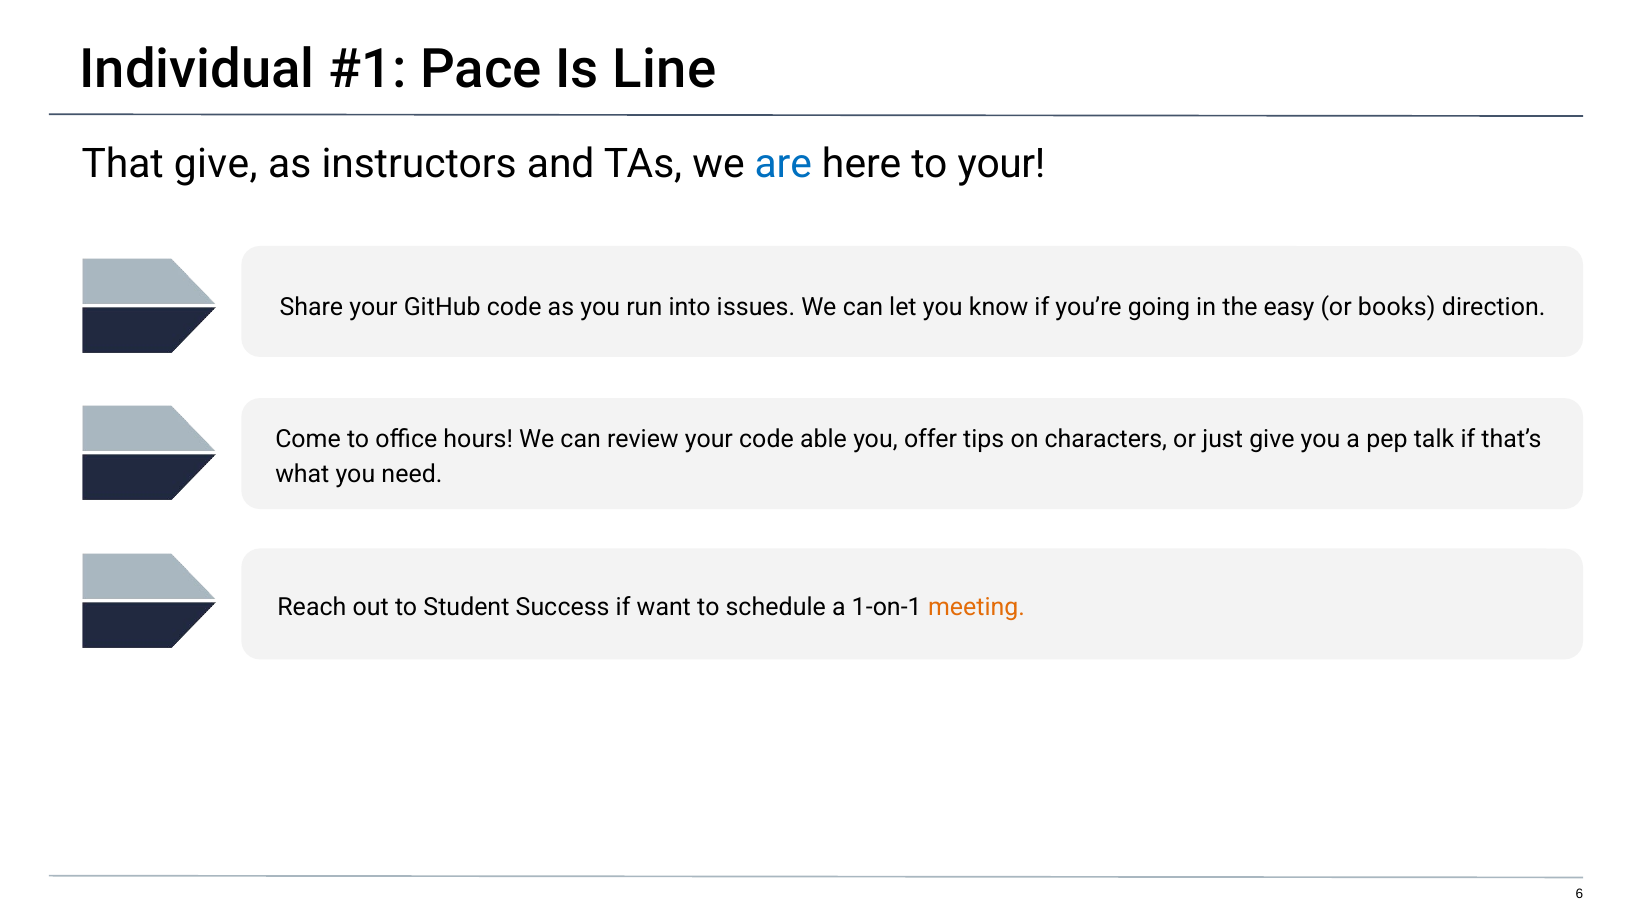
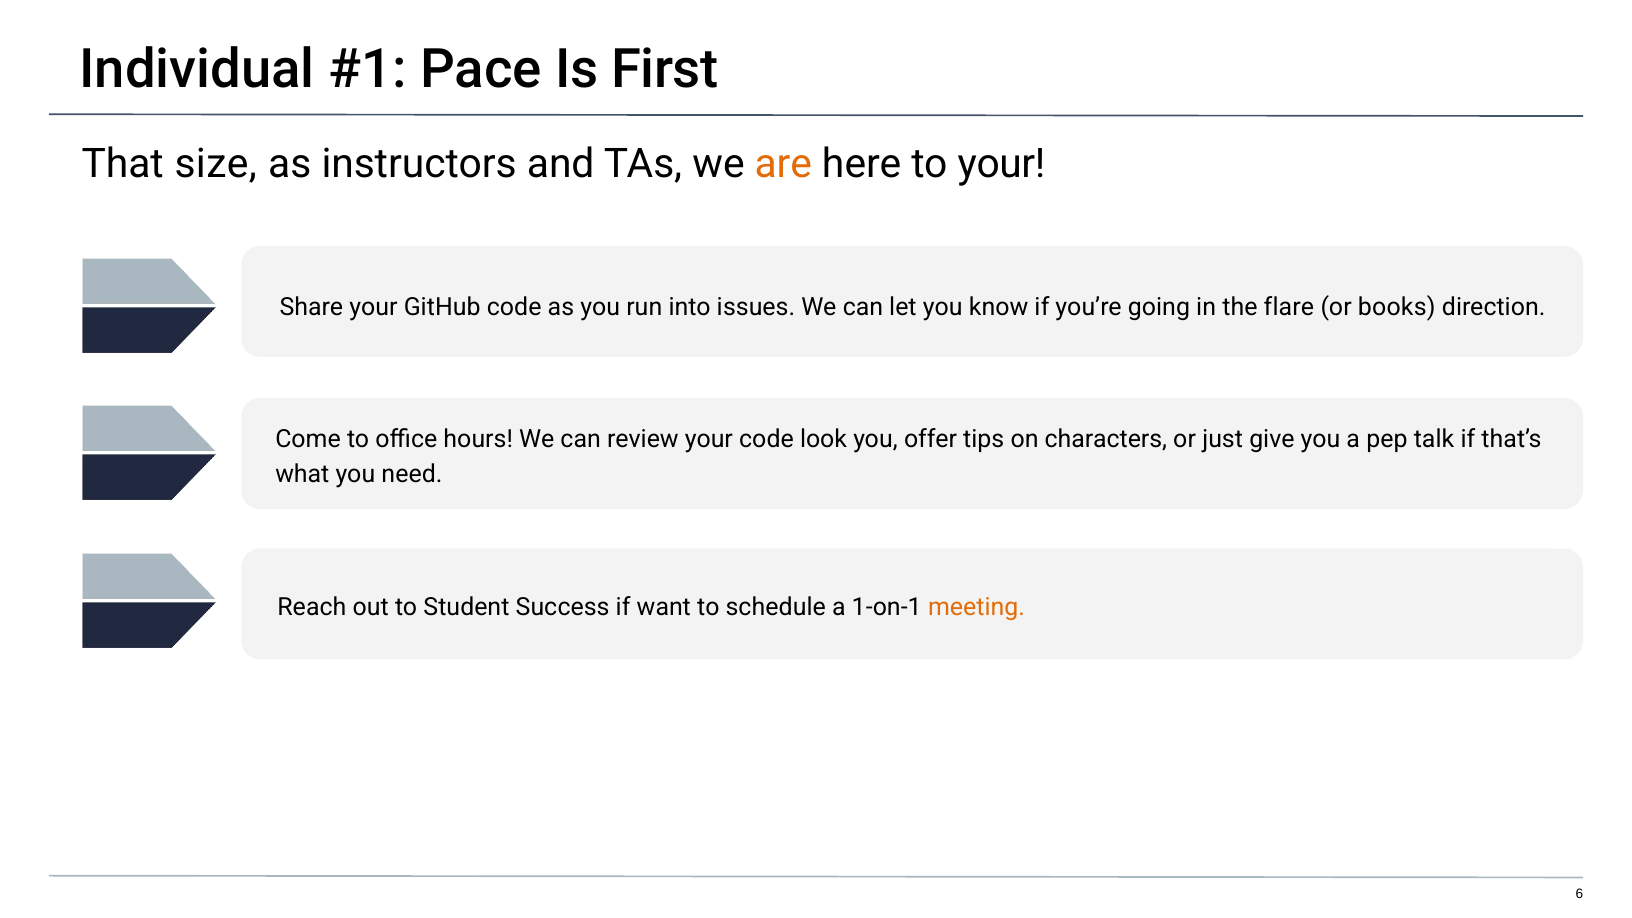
Line: Line -> First
That give: give -> size
are colour: blue -> orange
easy: easy -> flare
able: able -> look
